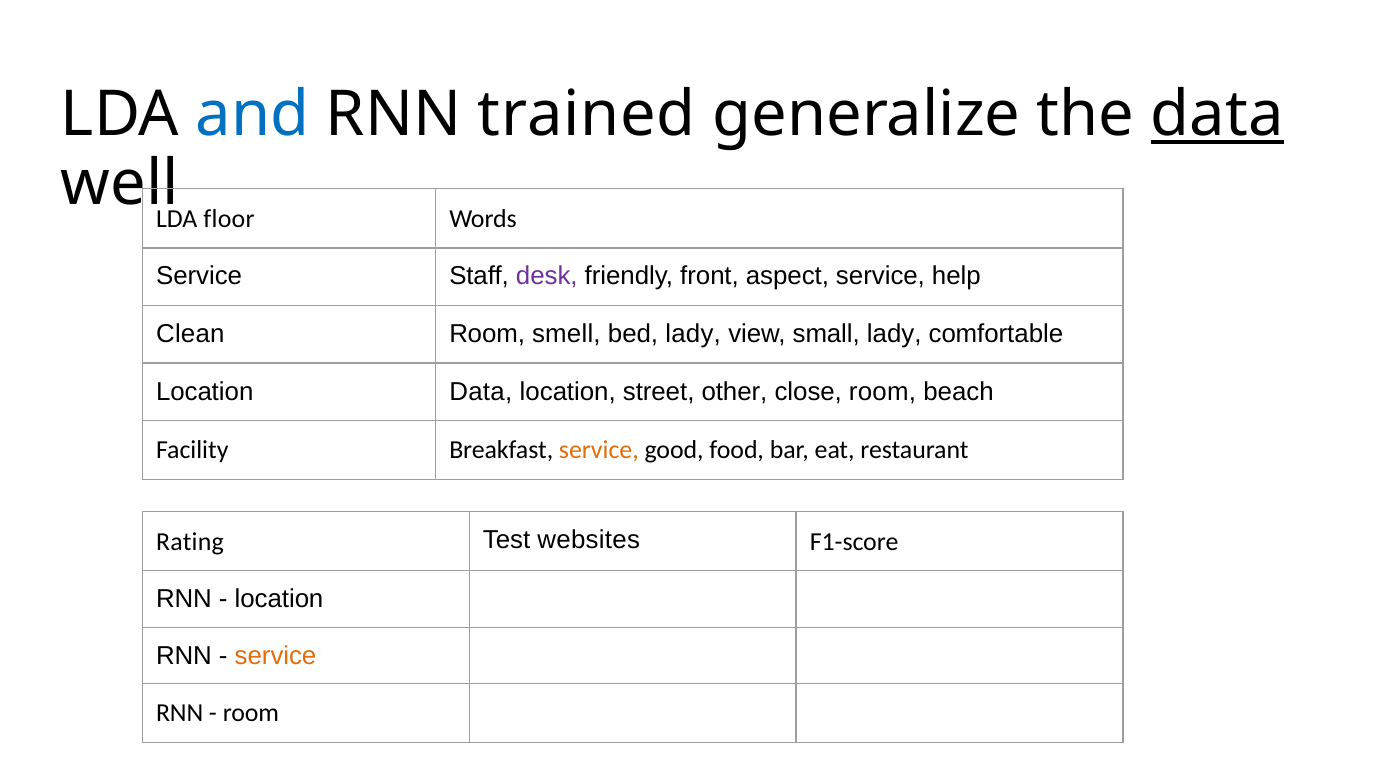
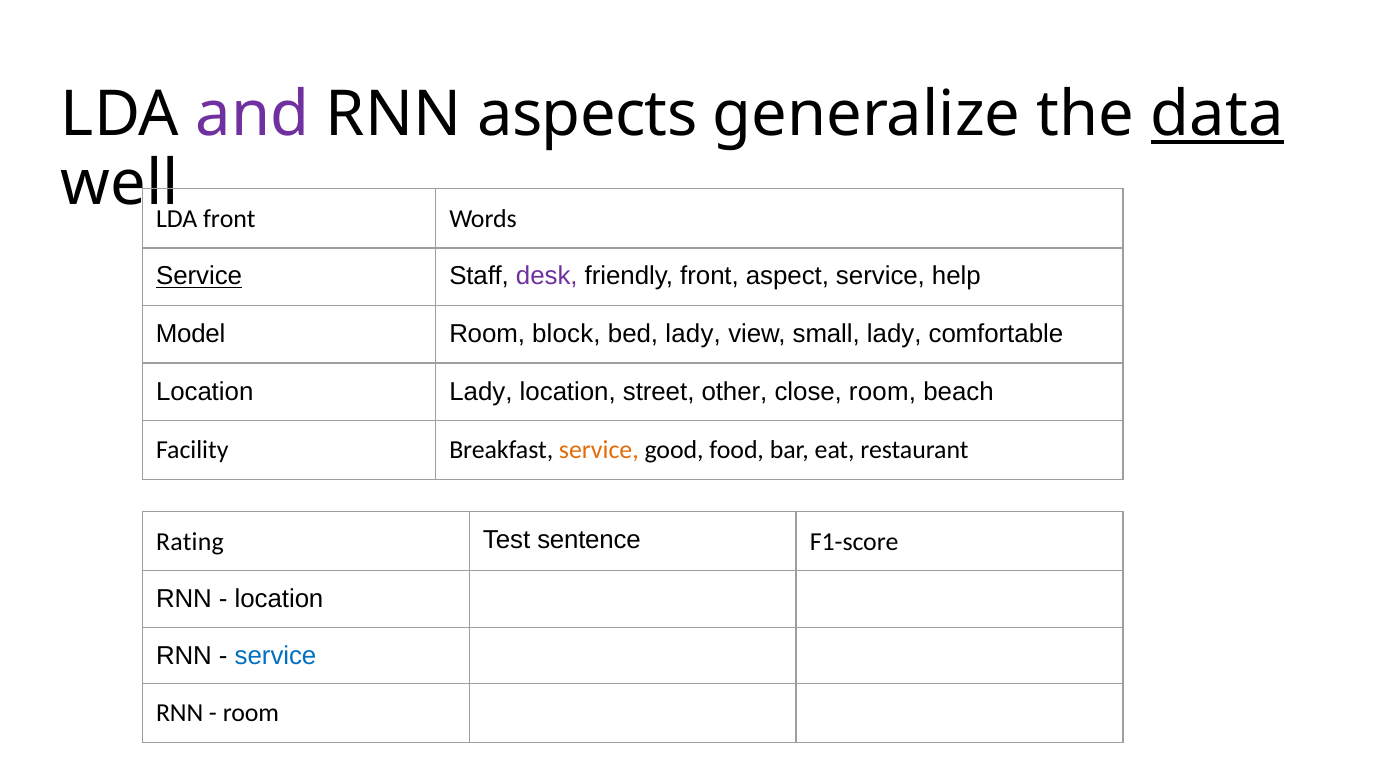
and colour: blue -> purple
trained: trained -> aspects
floor at (229, 219): floor -> front
Service at (199, 276) underline: none -> present
Clean: Clean -> Model
smell: smell -> block
Location Data: Data -> Lady
websites: websites -> sentence
service at (276, 655) colour: orange -> blue
